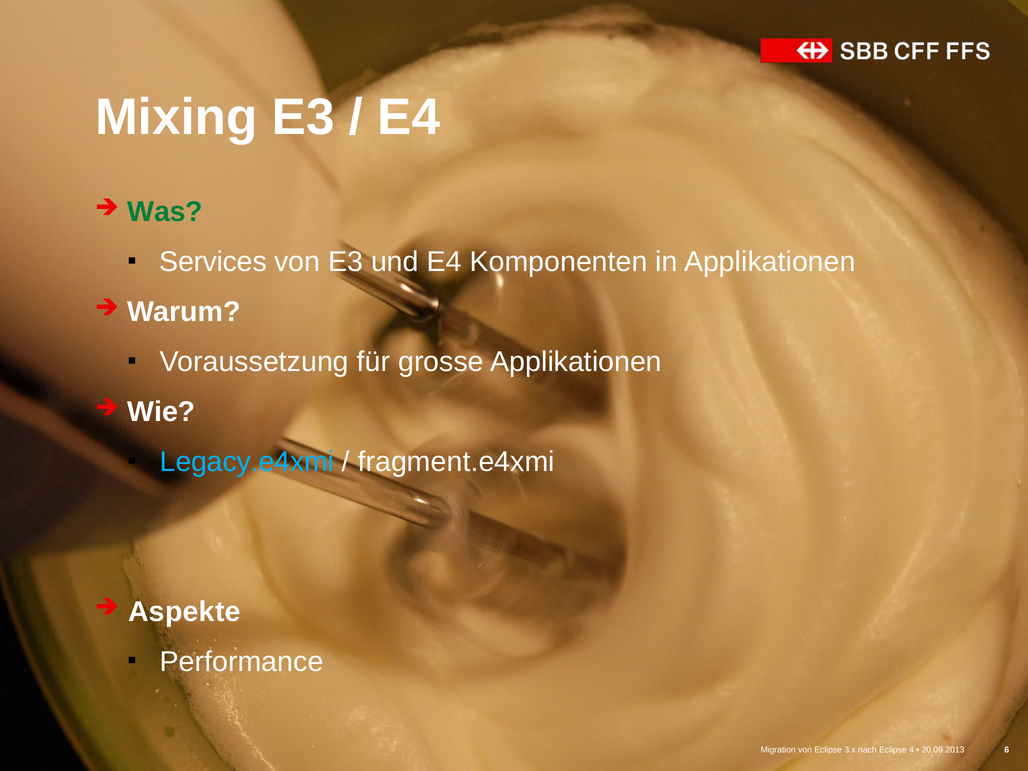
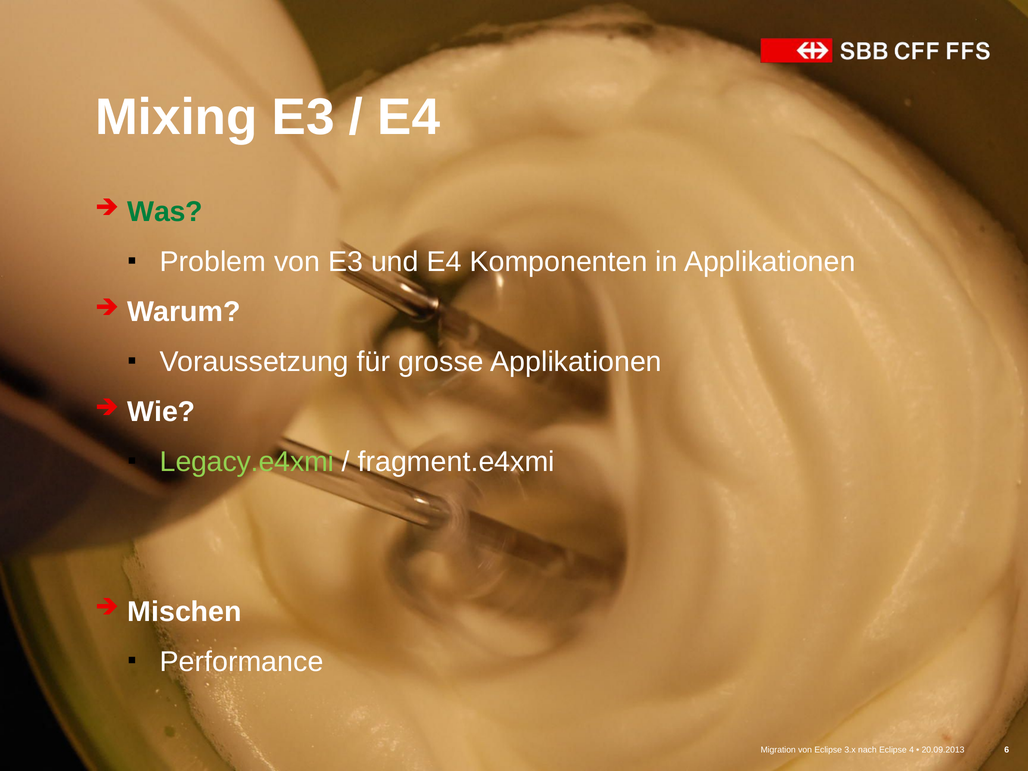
Services: Services -> Problem
Legacy.e4xmi colour: light blue -> light green
Aspekte: Aspekte -> Mischen
